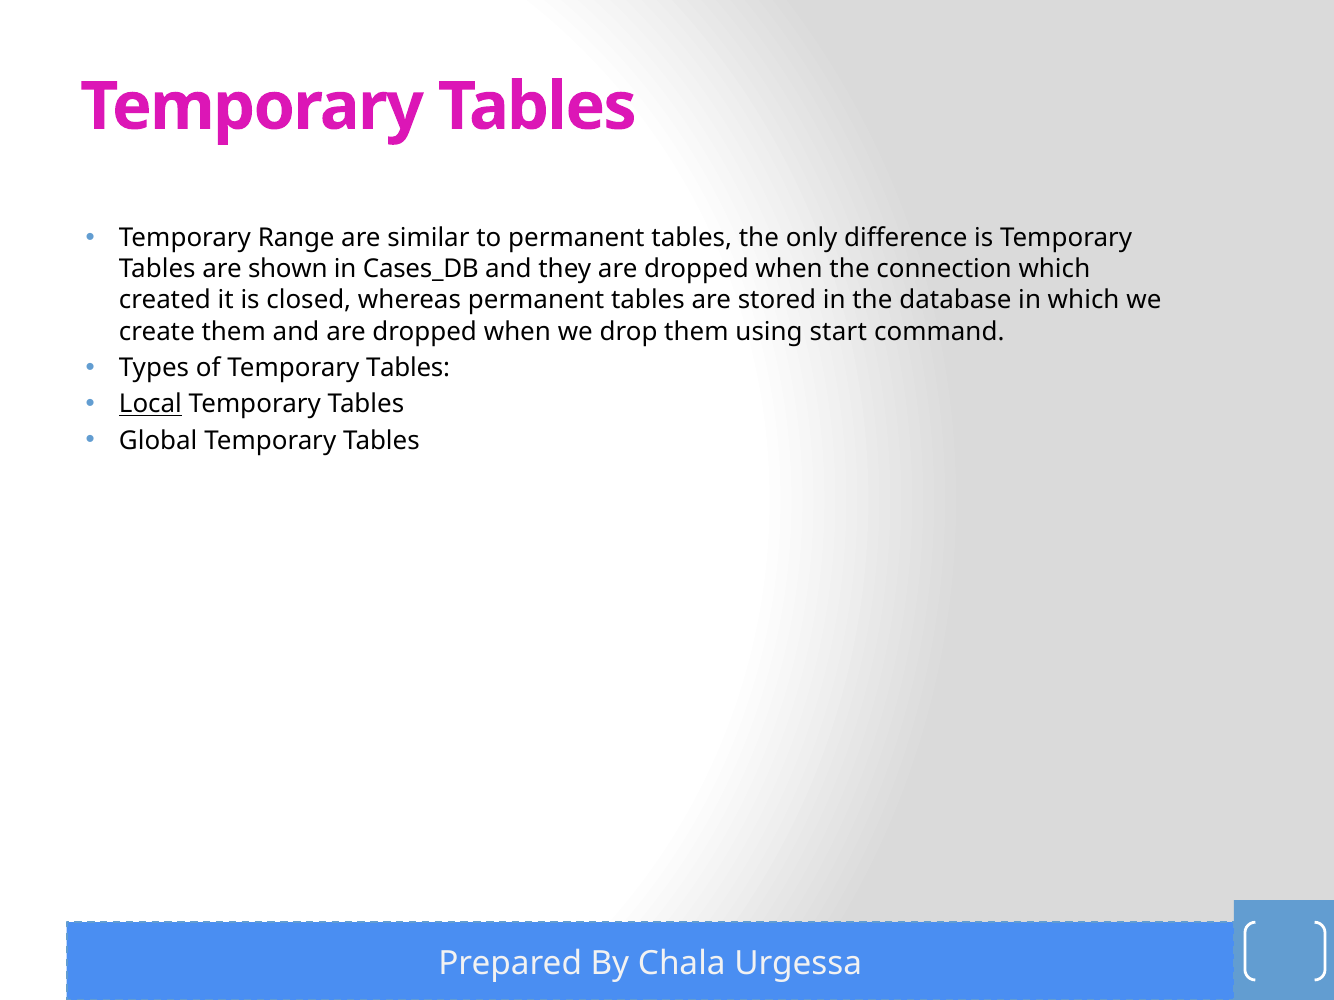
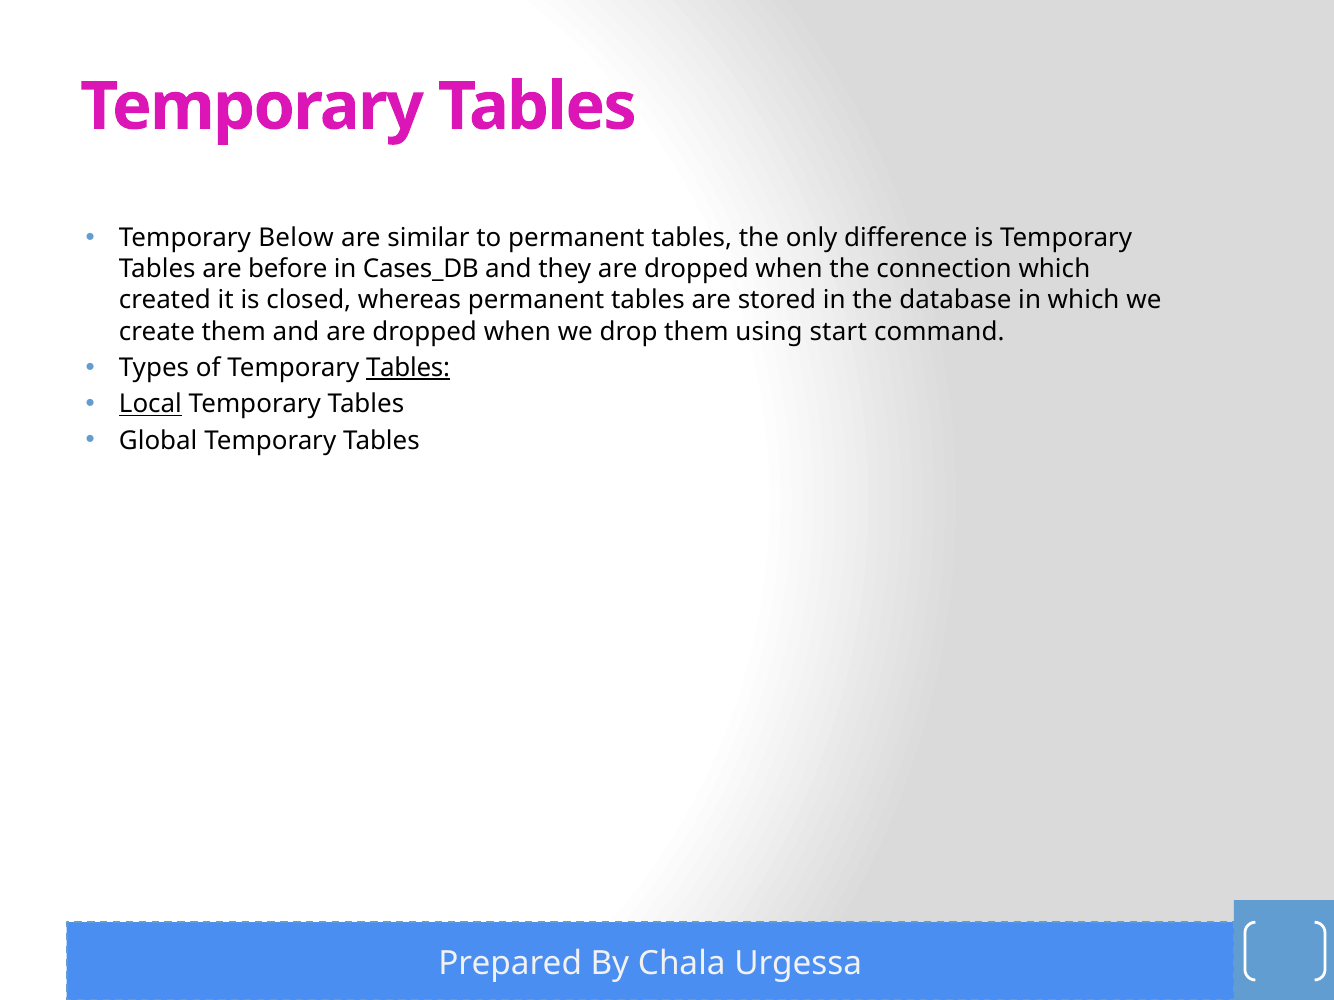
Range: Range -> Below
shown: shown -> before
Tables at (408, 368) underline: none -> present
